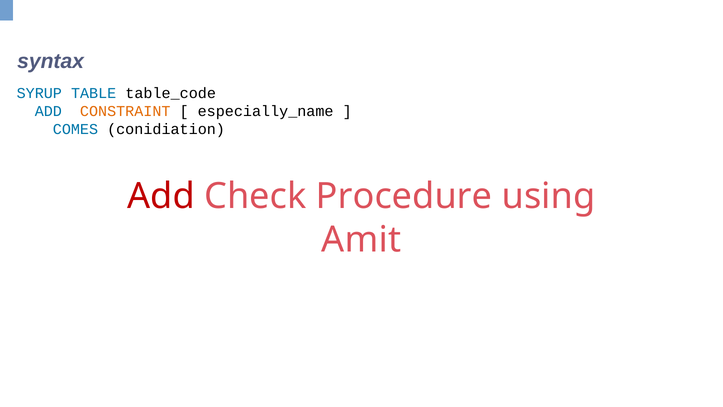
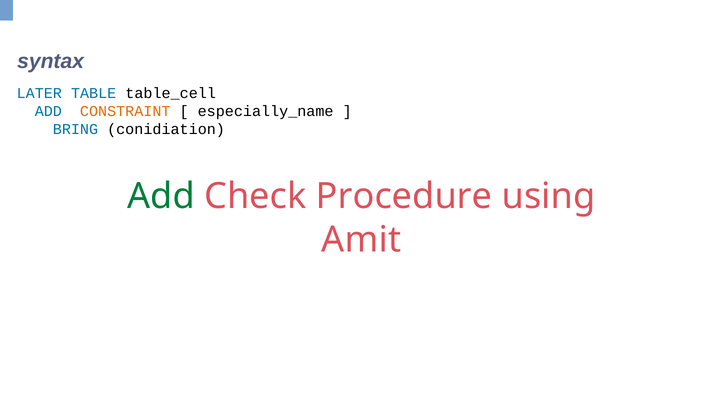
SYRUP: SYRUP -> LATER
table_code: table_code -> table_cell
COMES: COMES -> BRING
Add at (161, 196) colour: red -> green
